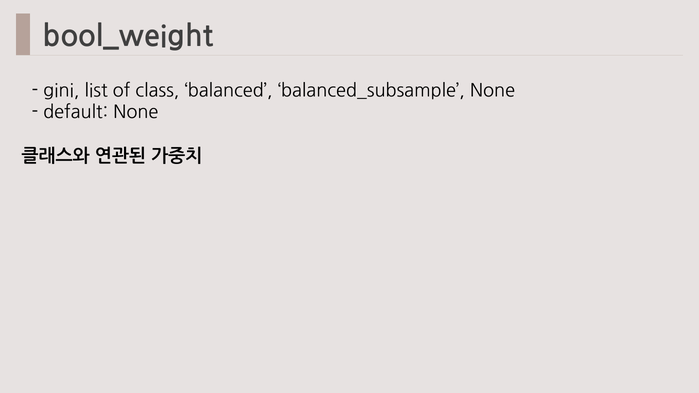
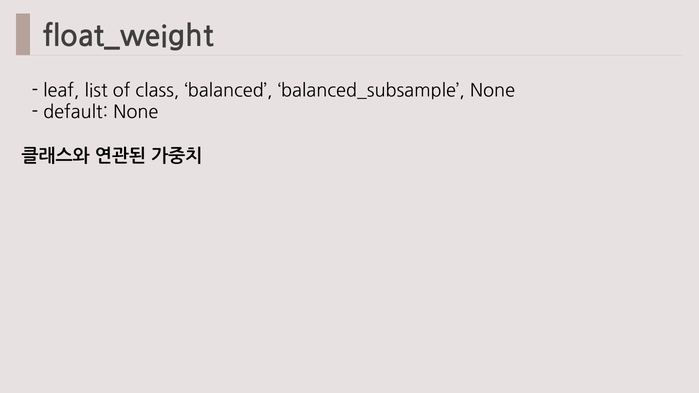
bool_weight: bool_weight -> float_weight
gini: gini -> leaf
